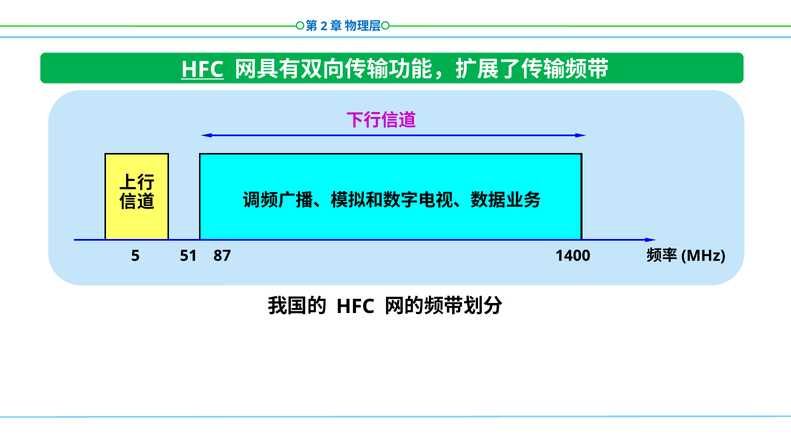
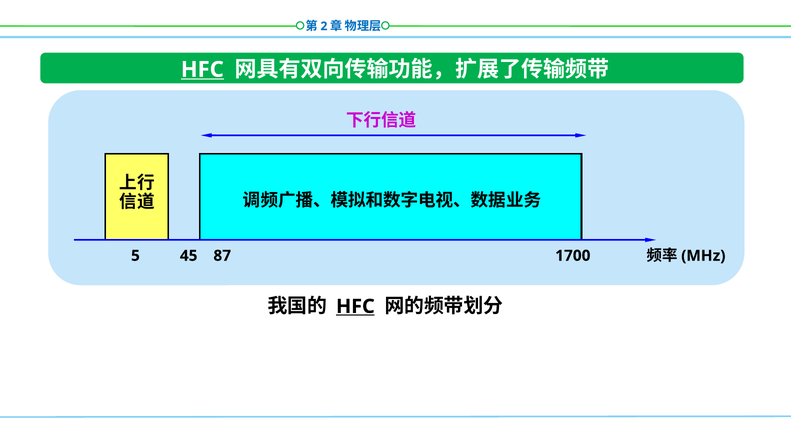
51: 51 -> 45
1400: 1400 -> 1700
HFC at (355, 306) underline: none -> present
